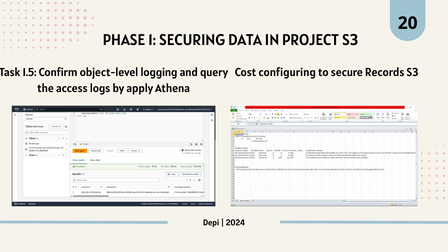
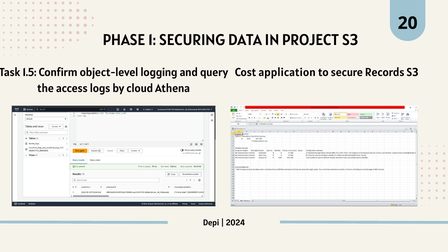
configuring: configuring -> application
apply: apply -> cloud
